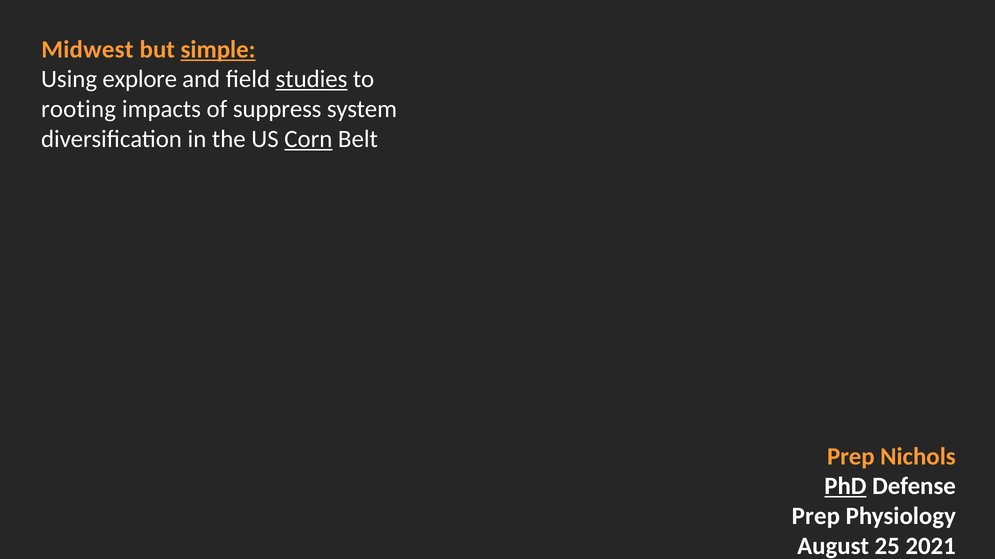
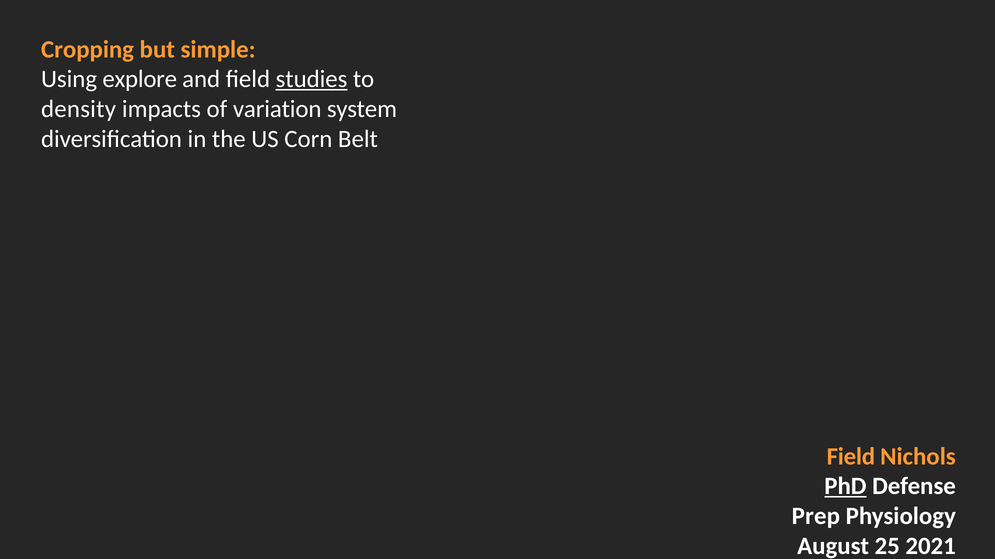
Midwest: Midwest -> Cropping
simple underline: present -> none
rooting: rooting -> density
suppress: suppress -> variation
Corn underline: present -> none
Prep at (851, 457): Prep -> Field
